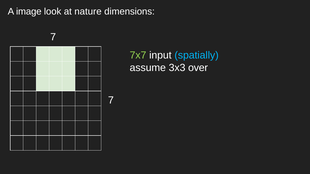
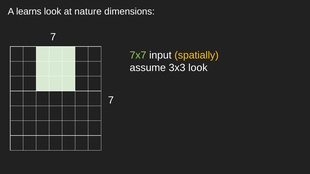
image: image -> learns
spatially colour: light blue -> yellow
3x3 over: over -> look
